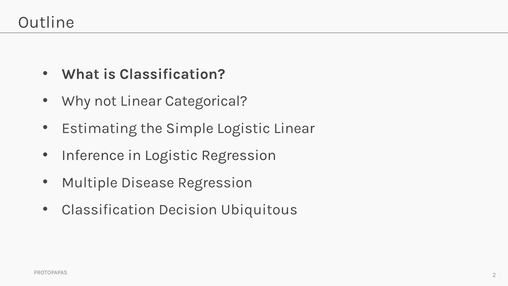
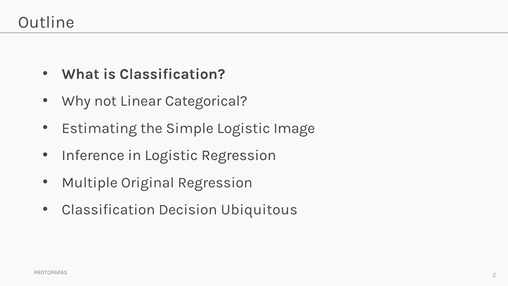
Logistic Linear: Linear -> Image
Disease: Disease -> Original
